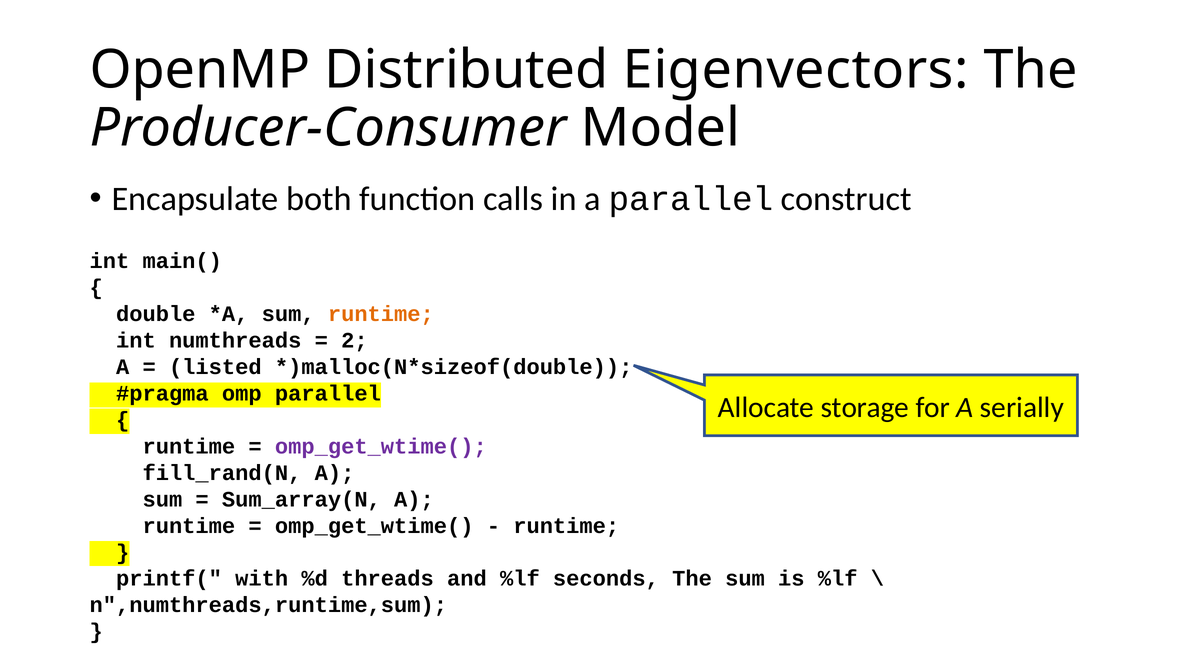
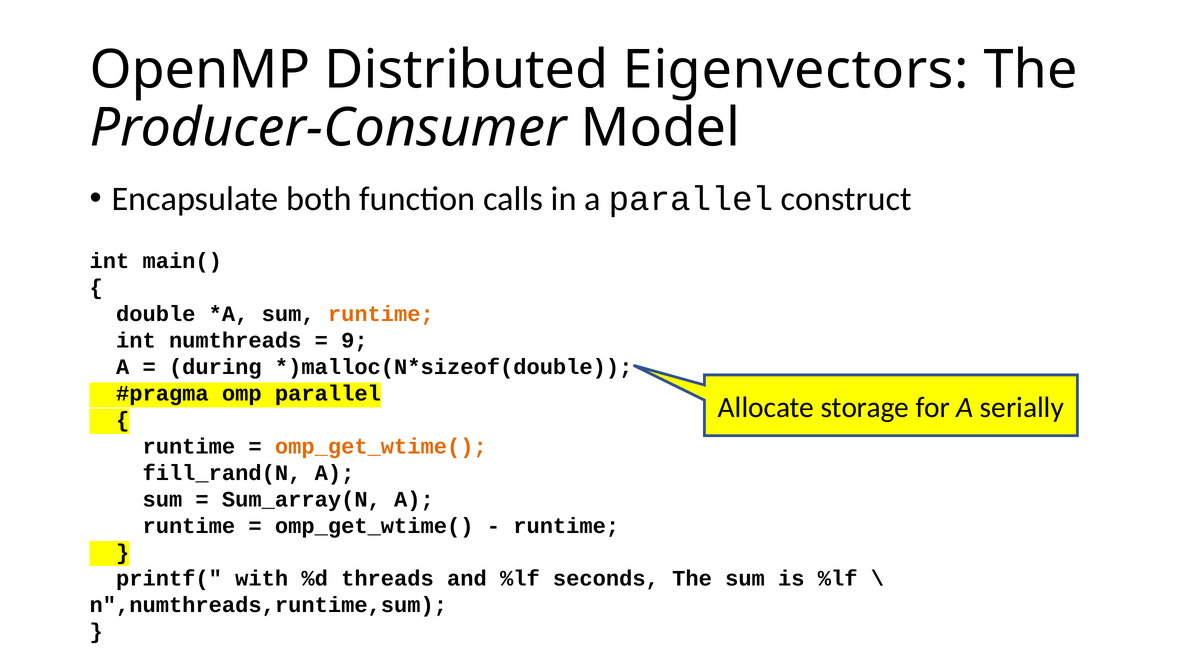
2: 2 -> 9
listed: listed -> during
omp_get_wtime( at (381, 446) colour: purple -> orange
